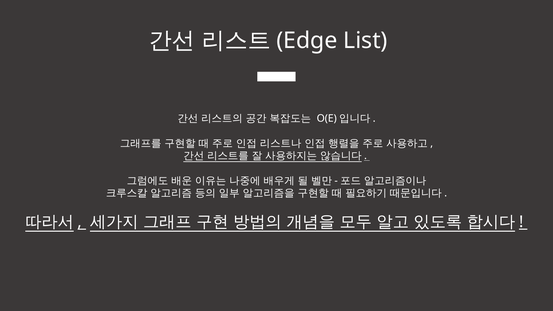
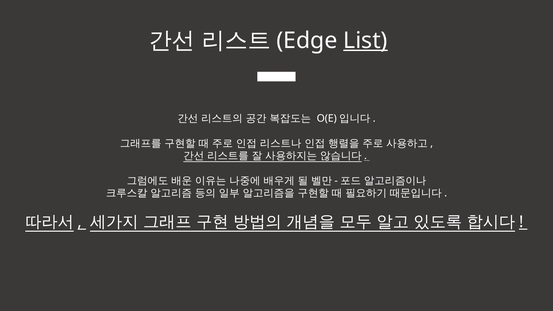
List underline: none -> present
